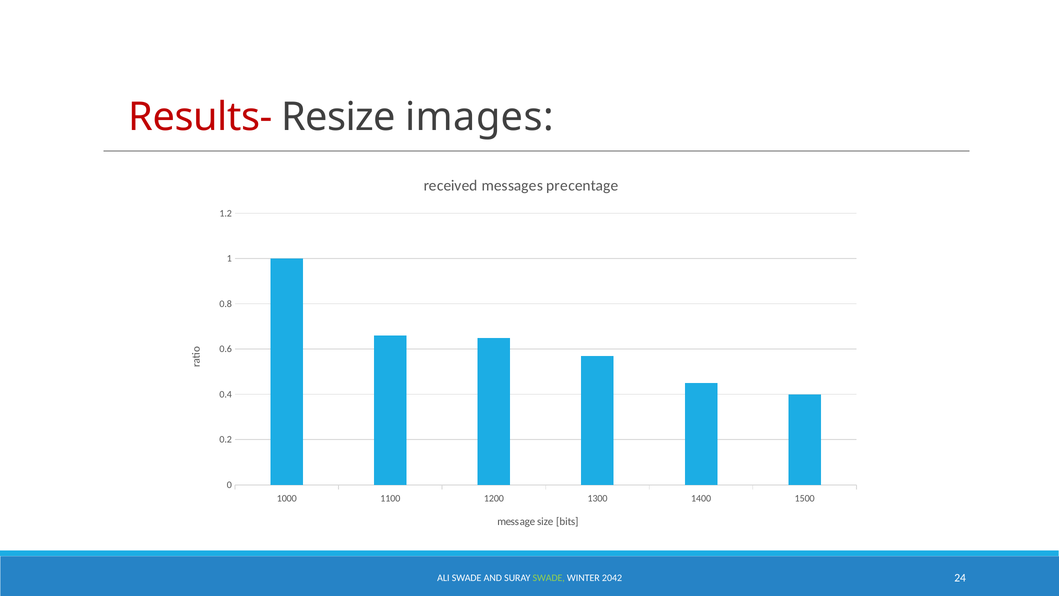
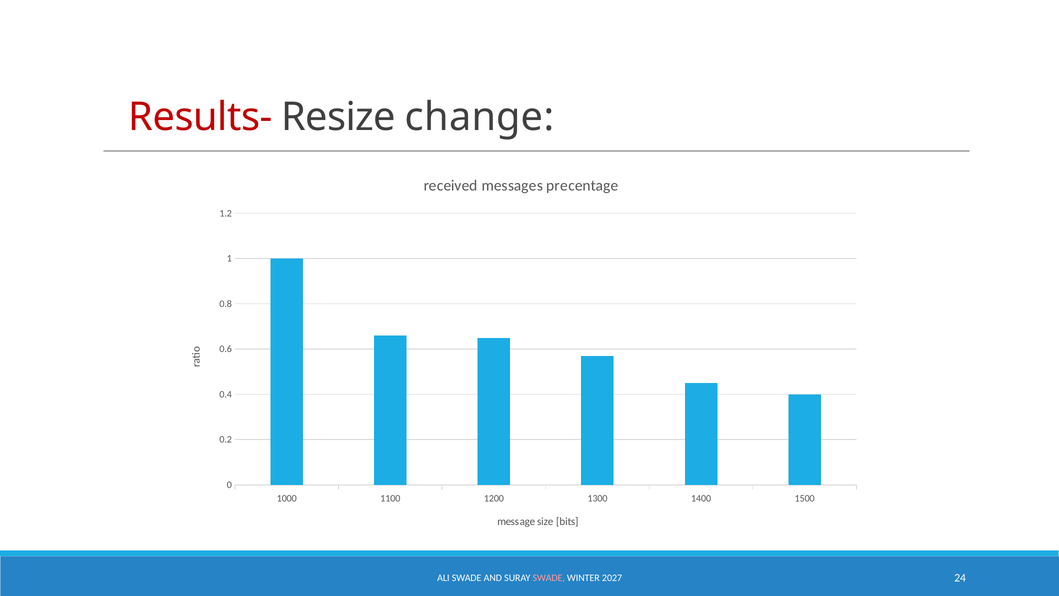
images: images -> change
SWADE at (549, 578) colour: light green -> pink
2042: 2042 -> 2027
